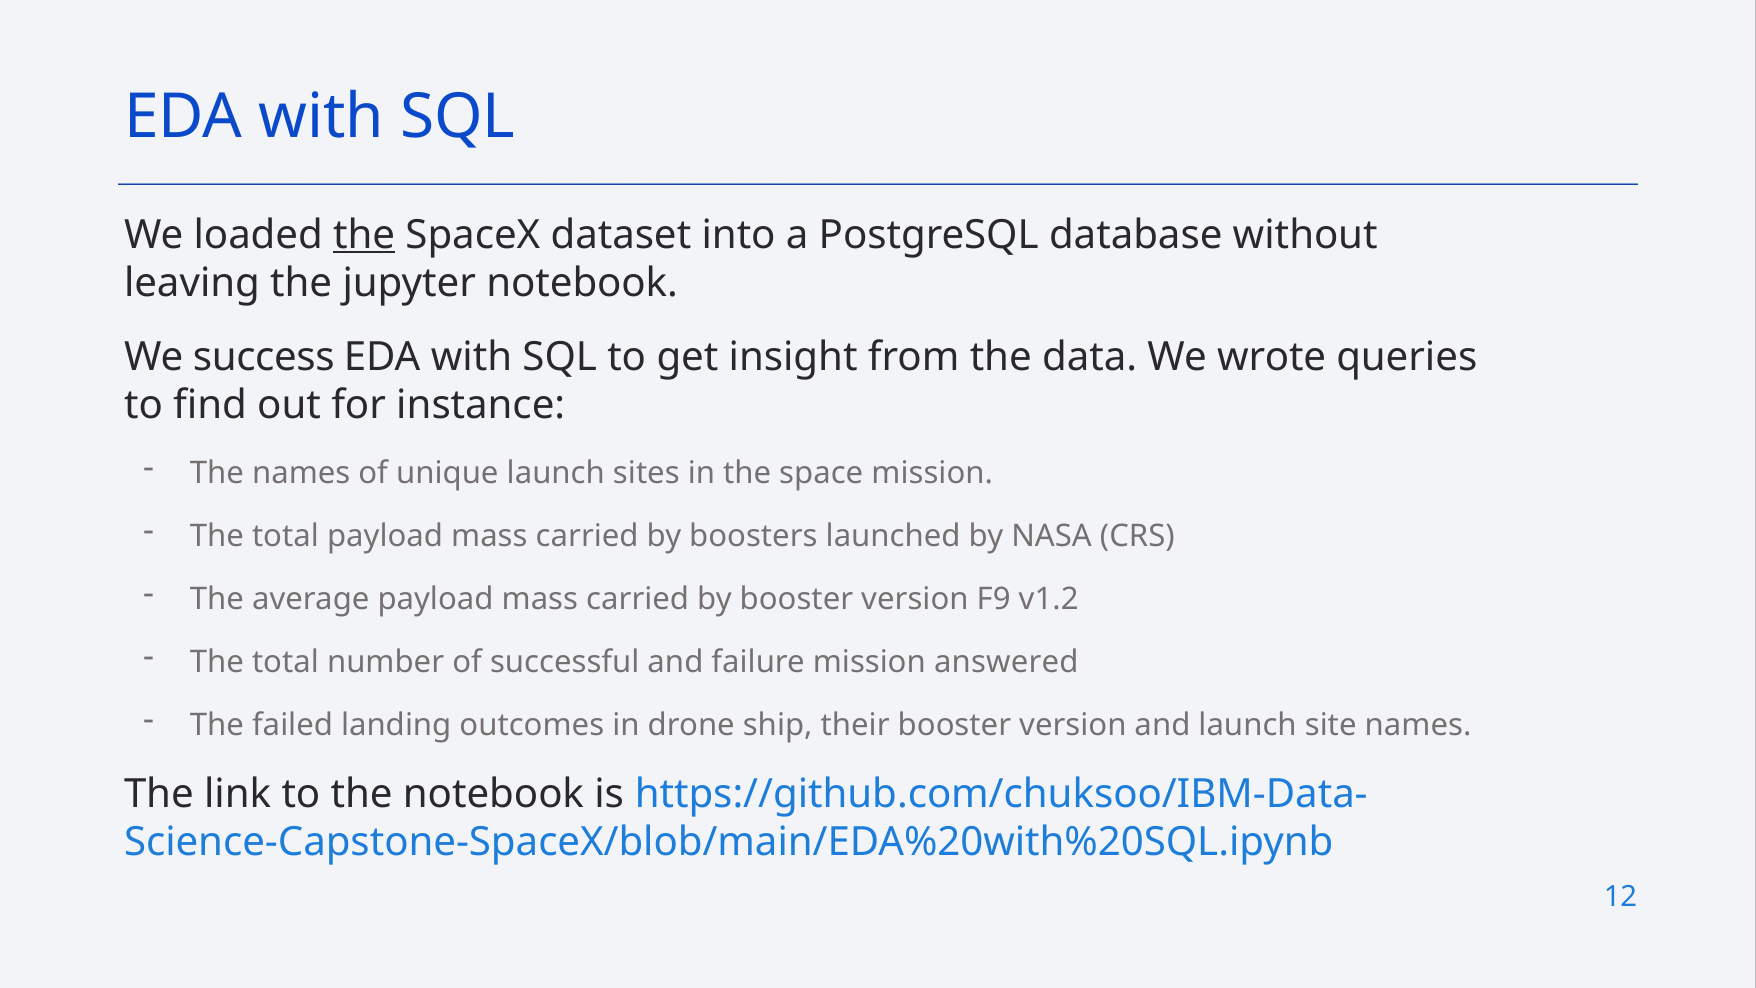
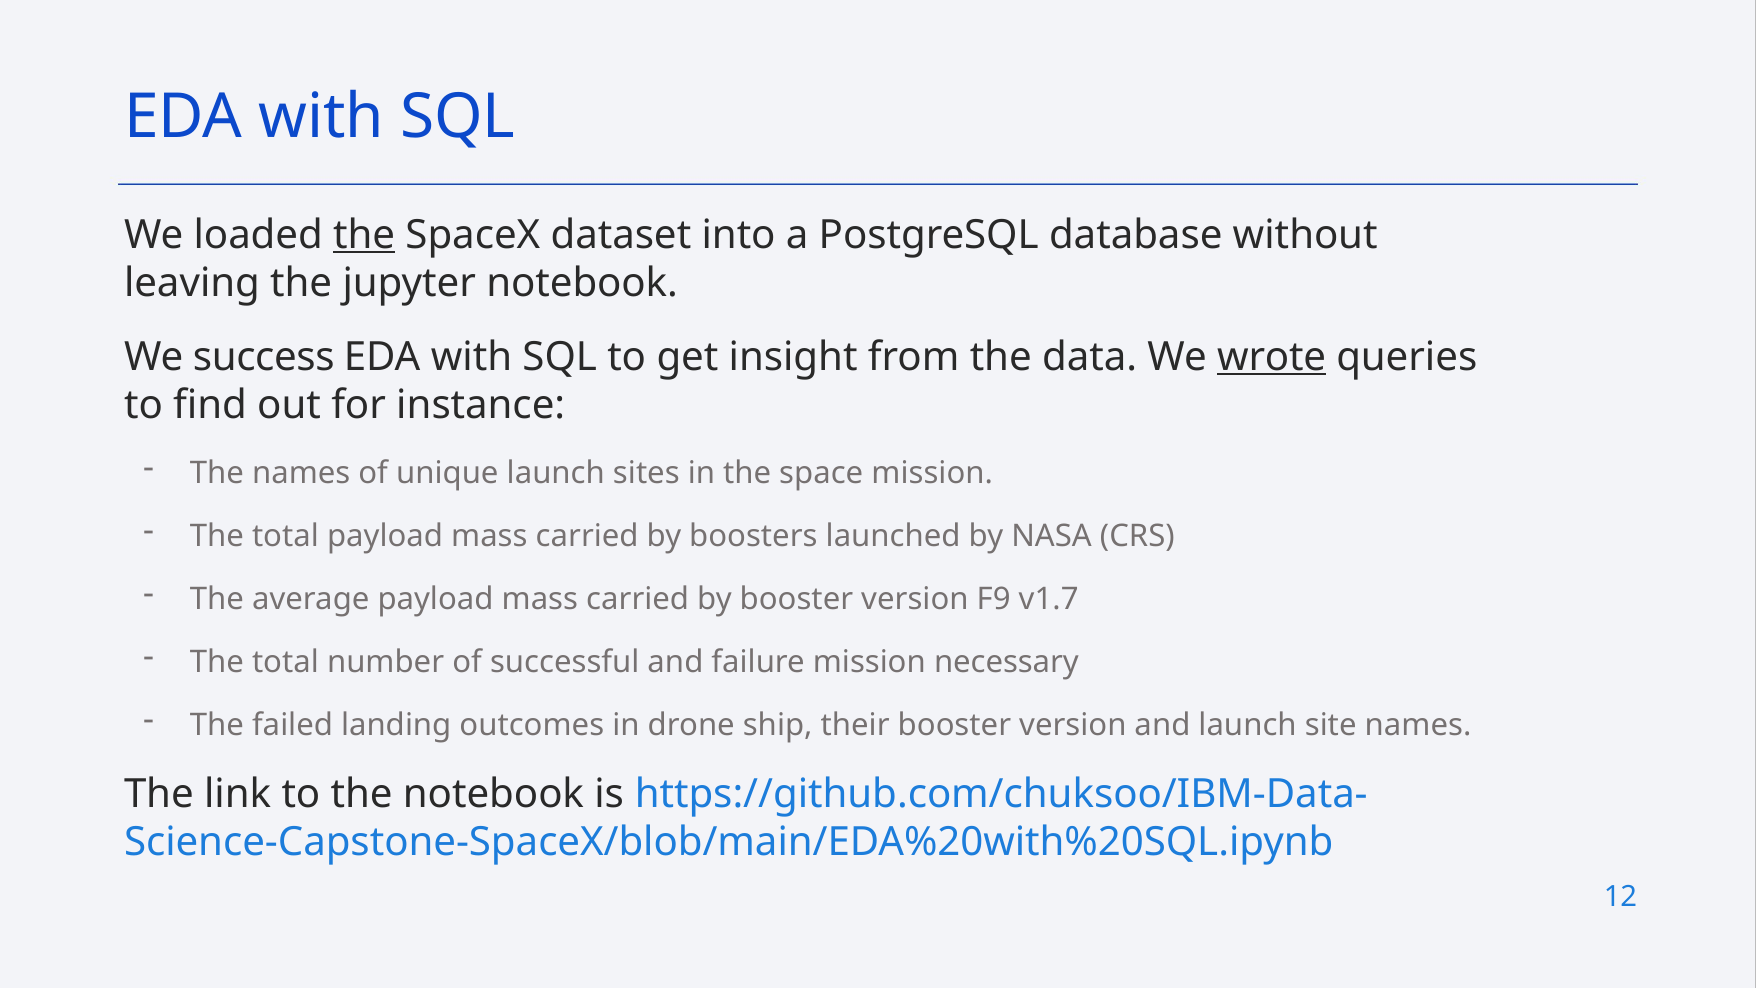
wrote underline: none -> present
v1.2: v1.2 -> v1.7
answered: answered -> necessary
